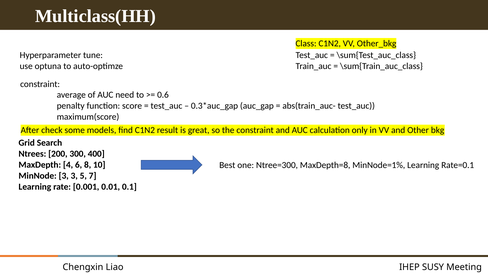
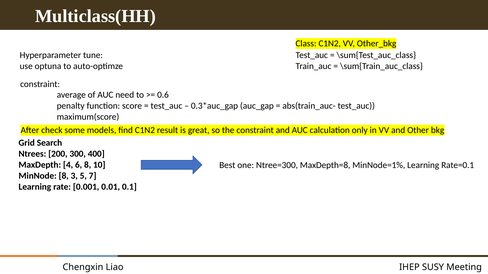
MinNode 3: 3 -> 8
